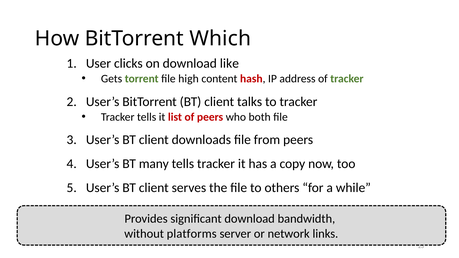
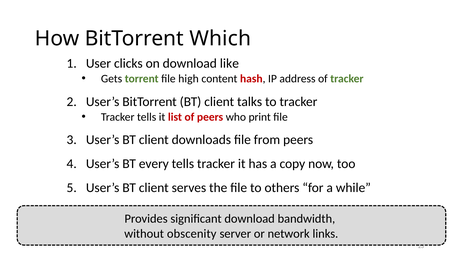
both: both -> print
many: many -> every
platforms: platforms -> obscenity
